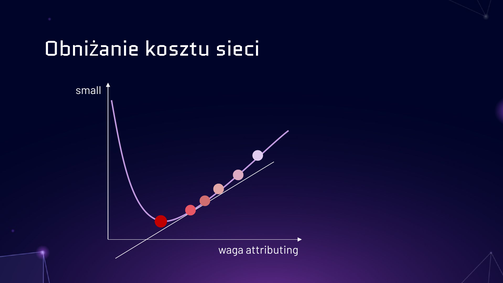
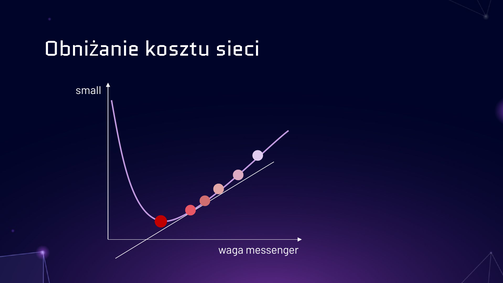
attributing: attributing -> messenger
